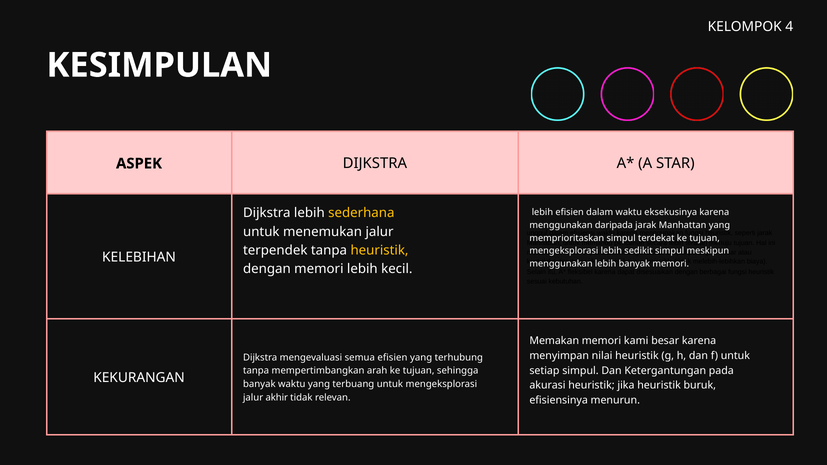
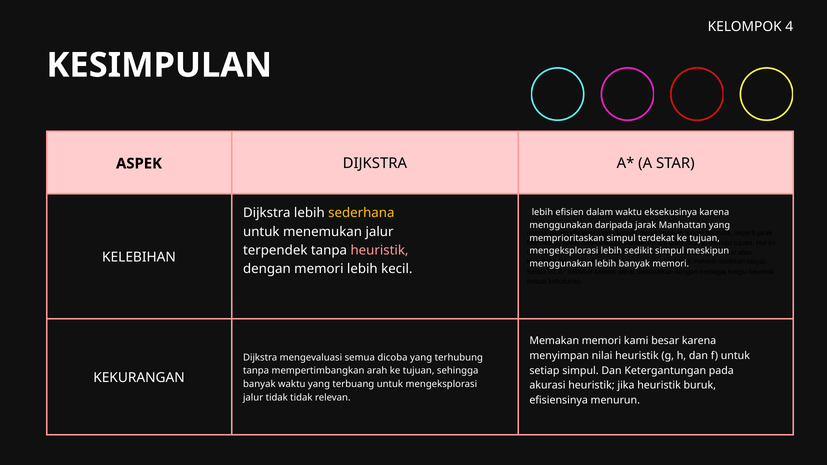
heuristik at (380, 250) colour: yellow -> pink
semua efisien: efisien -> dicoba
jalur akhir: akhir -> tidak
